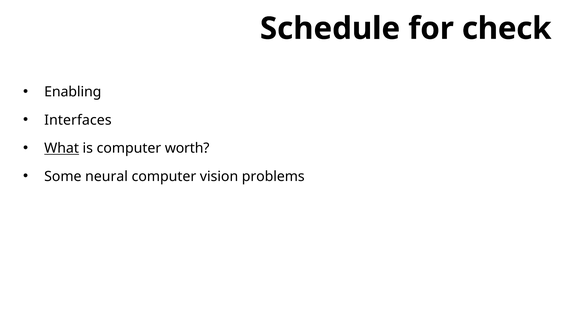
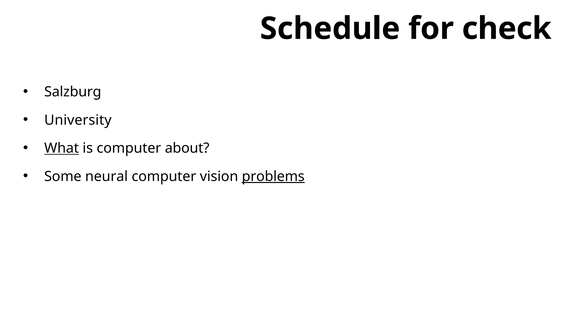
Enabling: Enabling -> Salzburg
Interfaces: Interfaces -> University
worth: worth -> about
problems underline: none -> present
